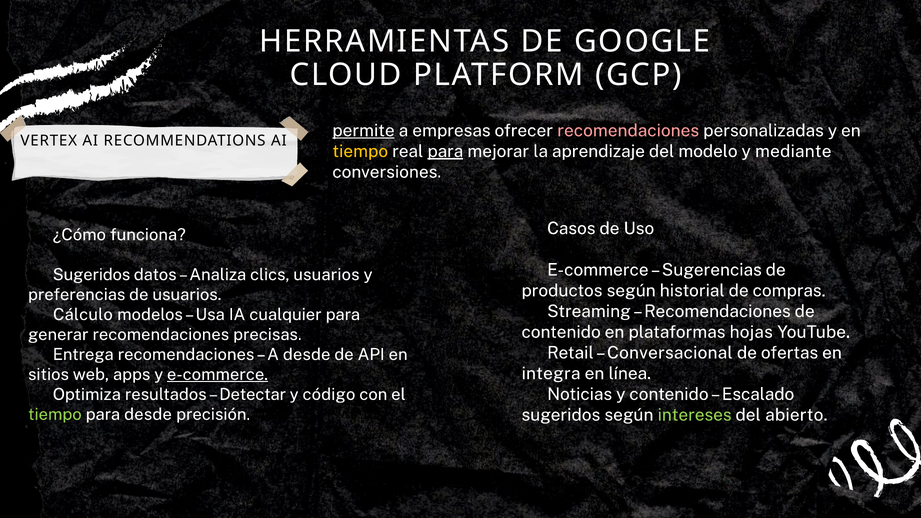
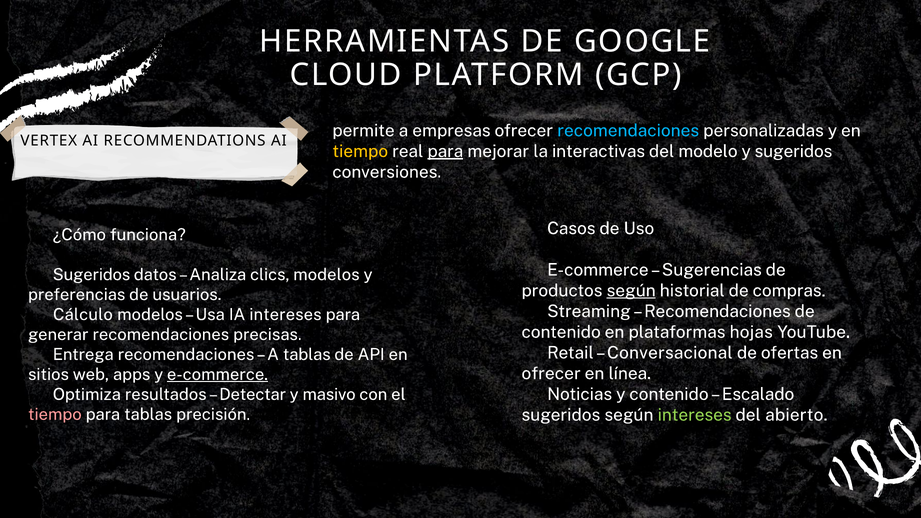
permite underline: present -> none
recomendaciones at (628, 131) colour: pink -> light blue
aprendizaje: aprendizaje -> interactivas
y mediante: mediante -> sugeridos
clics usuarios: usuarios -> modelos
según at (631, 291) underline: none -> present
IA cualquier: cualquier -> intereses
A desde: desde -> tablas
integra at (551, 374): integra -> ofrecer
código: código -> masivo
tiempo at (55, 414) colour: light green -> pink
para desde: desde -> tablas
